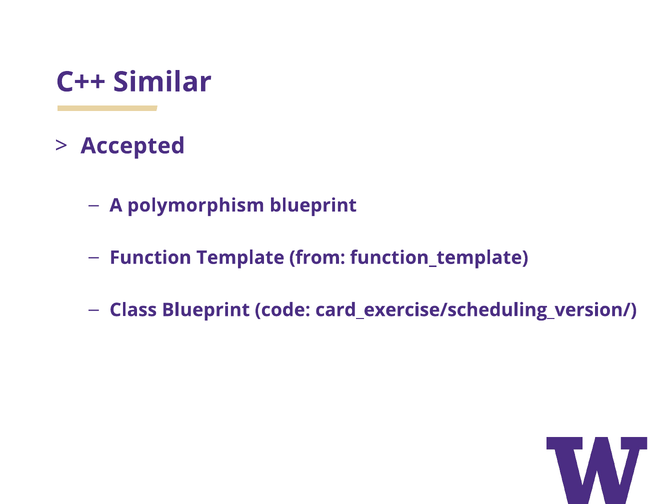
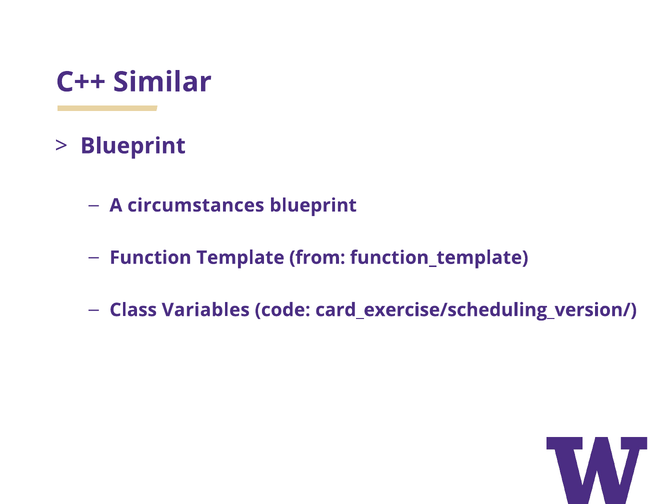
Accepted at (133, 146): Accepted -> Blueprint
polymorphism: polymorphism -> circumstances
Class Blueprint: Blueprint -> Variables
